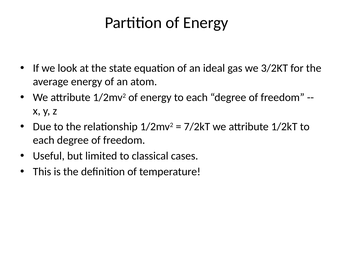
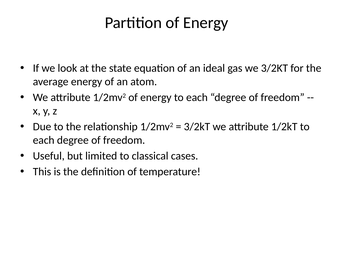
7/2kT at (197, 127): 7/2kT -> 3/2kT
